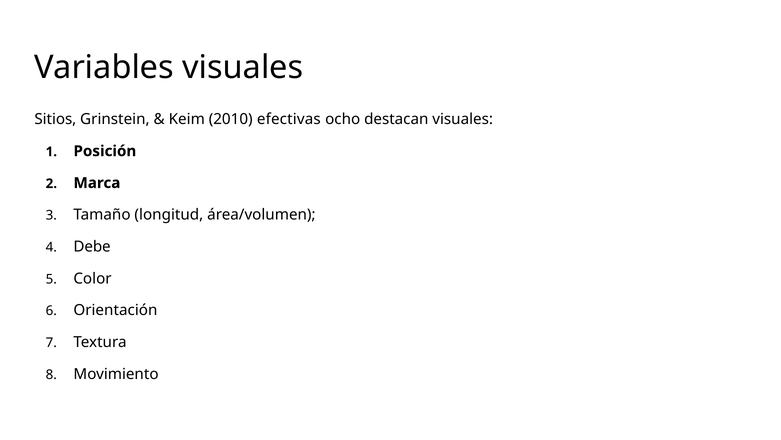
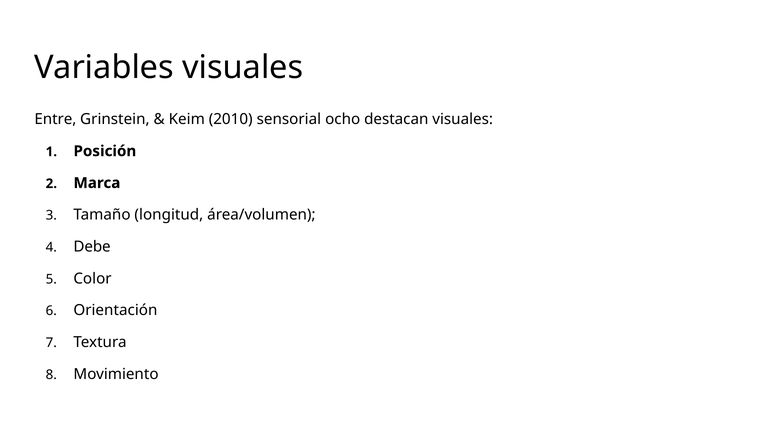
Sitios: Sitios -> Entre
efectivas: efectivas -> sensorial
